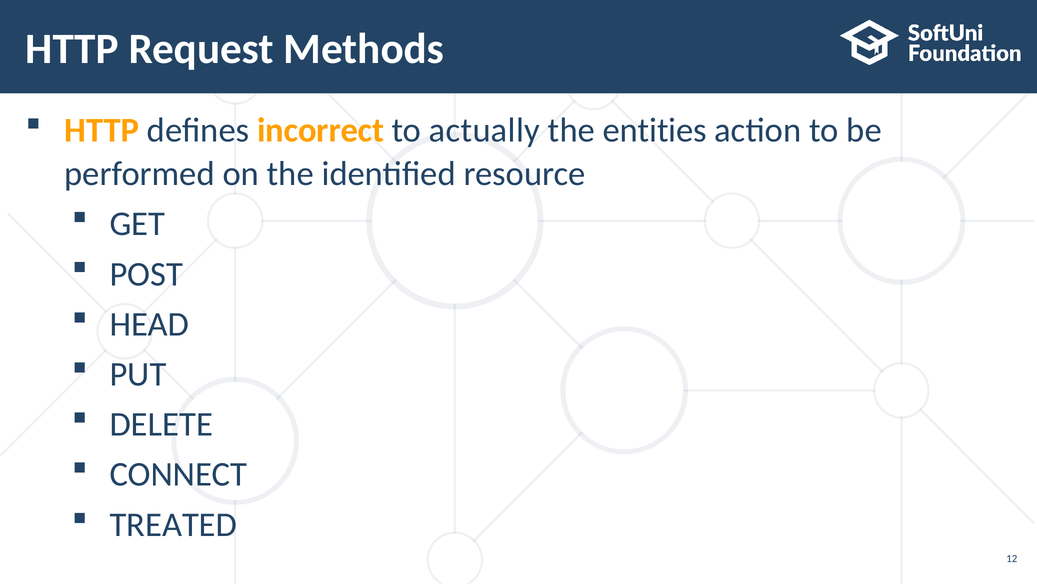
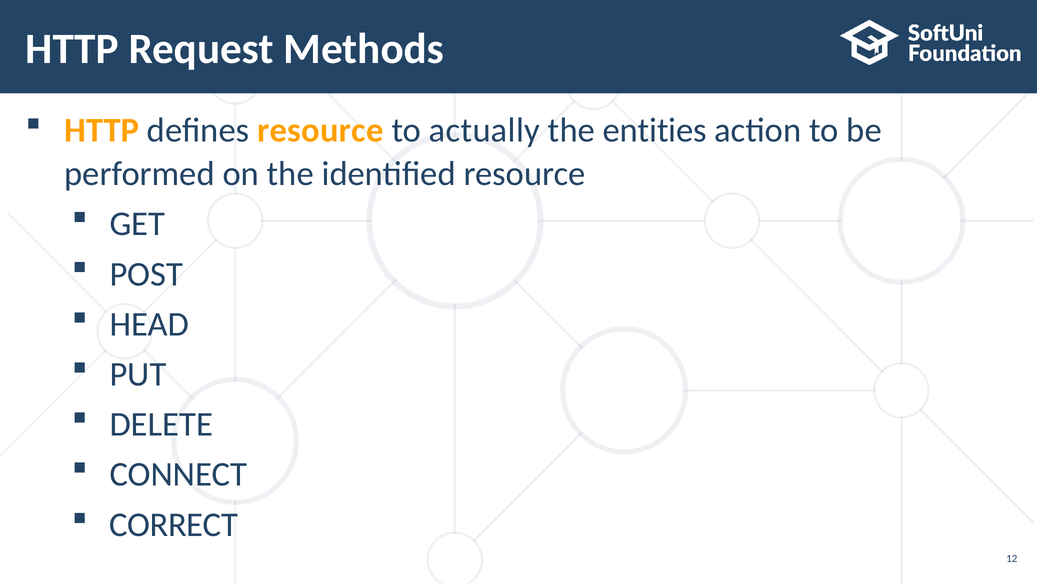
defines incorrect: incorrect -> resource
TREATED: TREATED -> CORRECT
